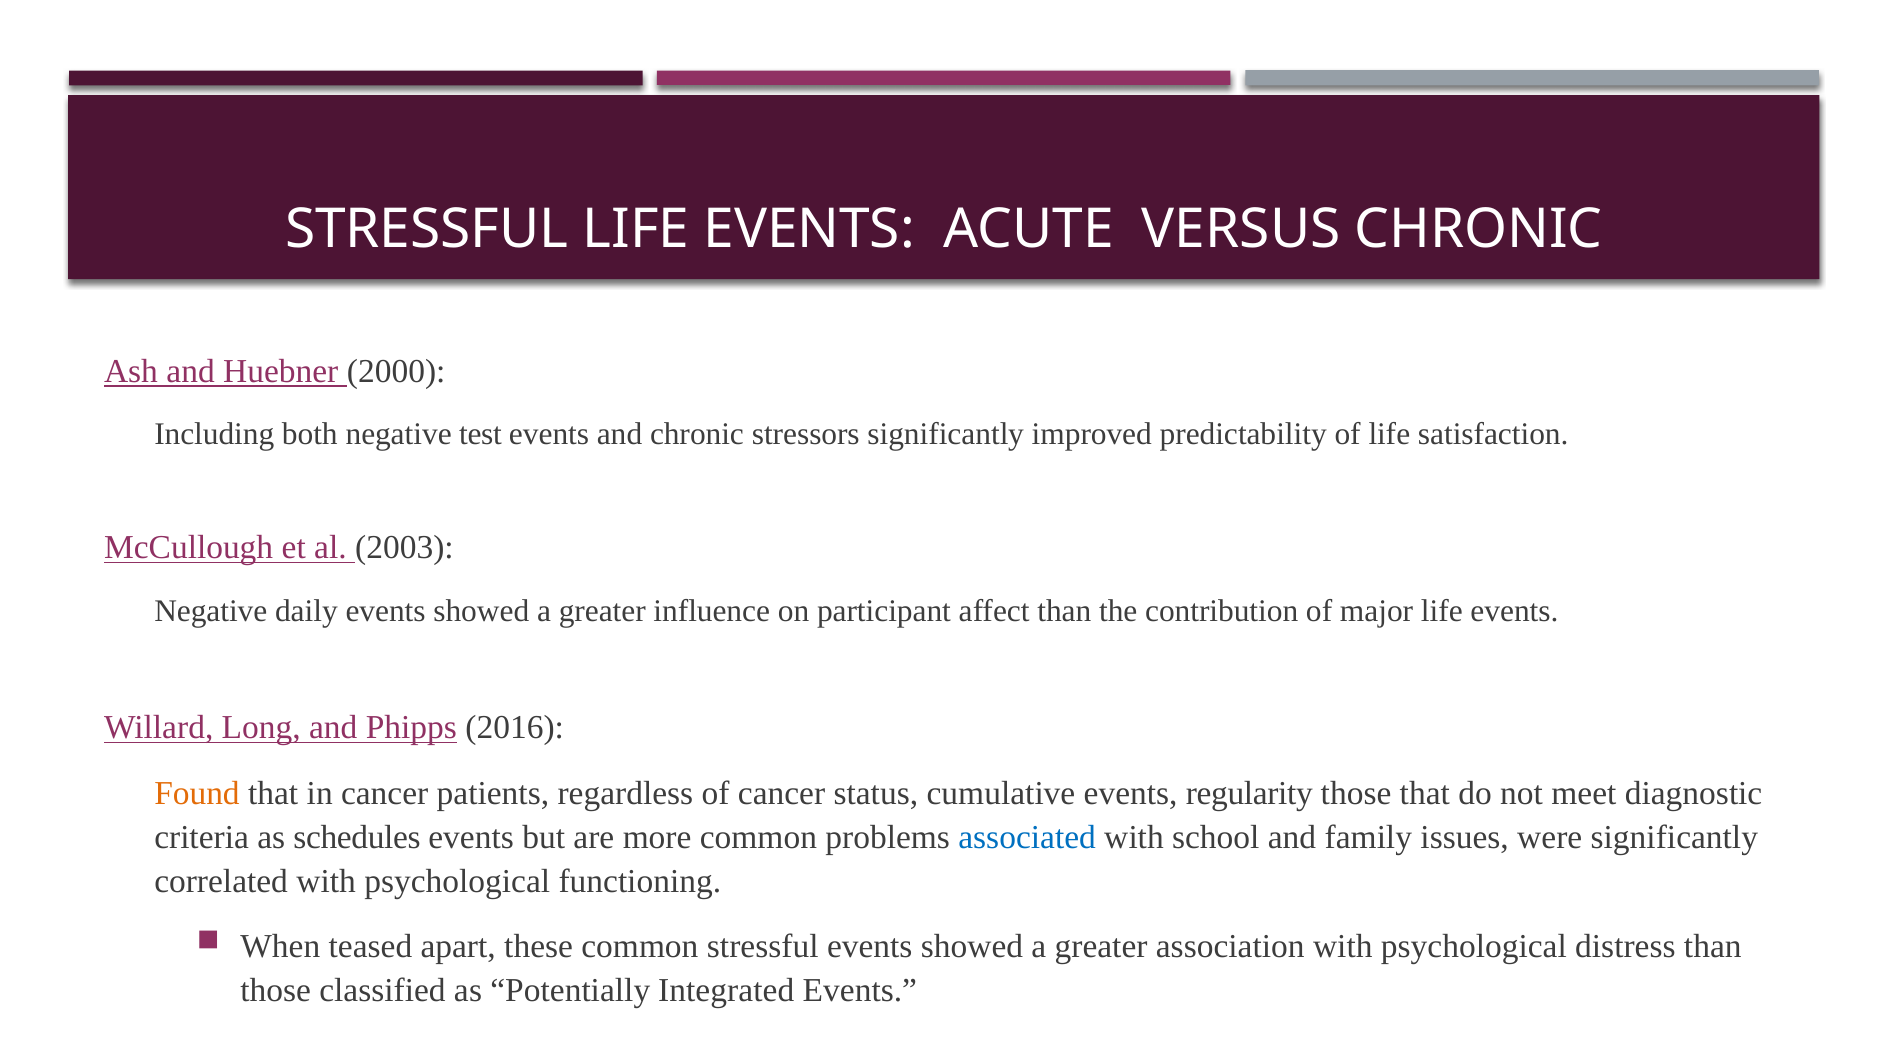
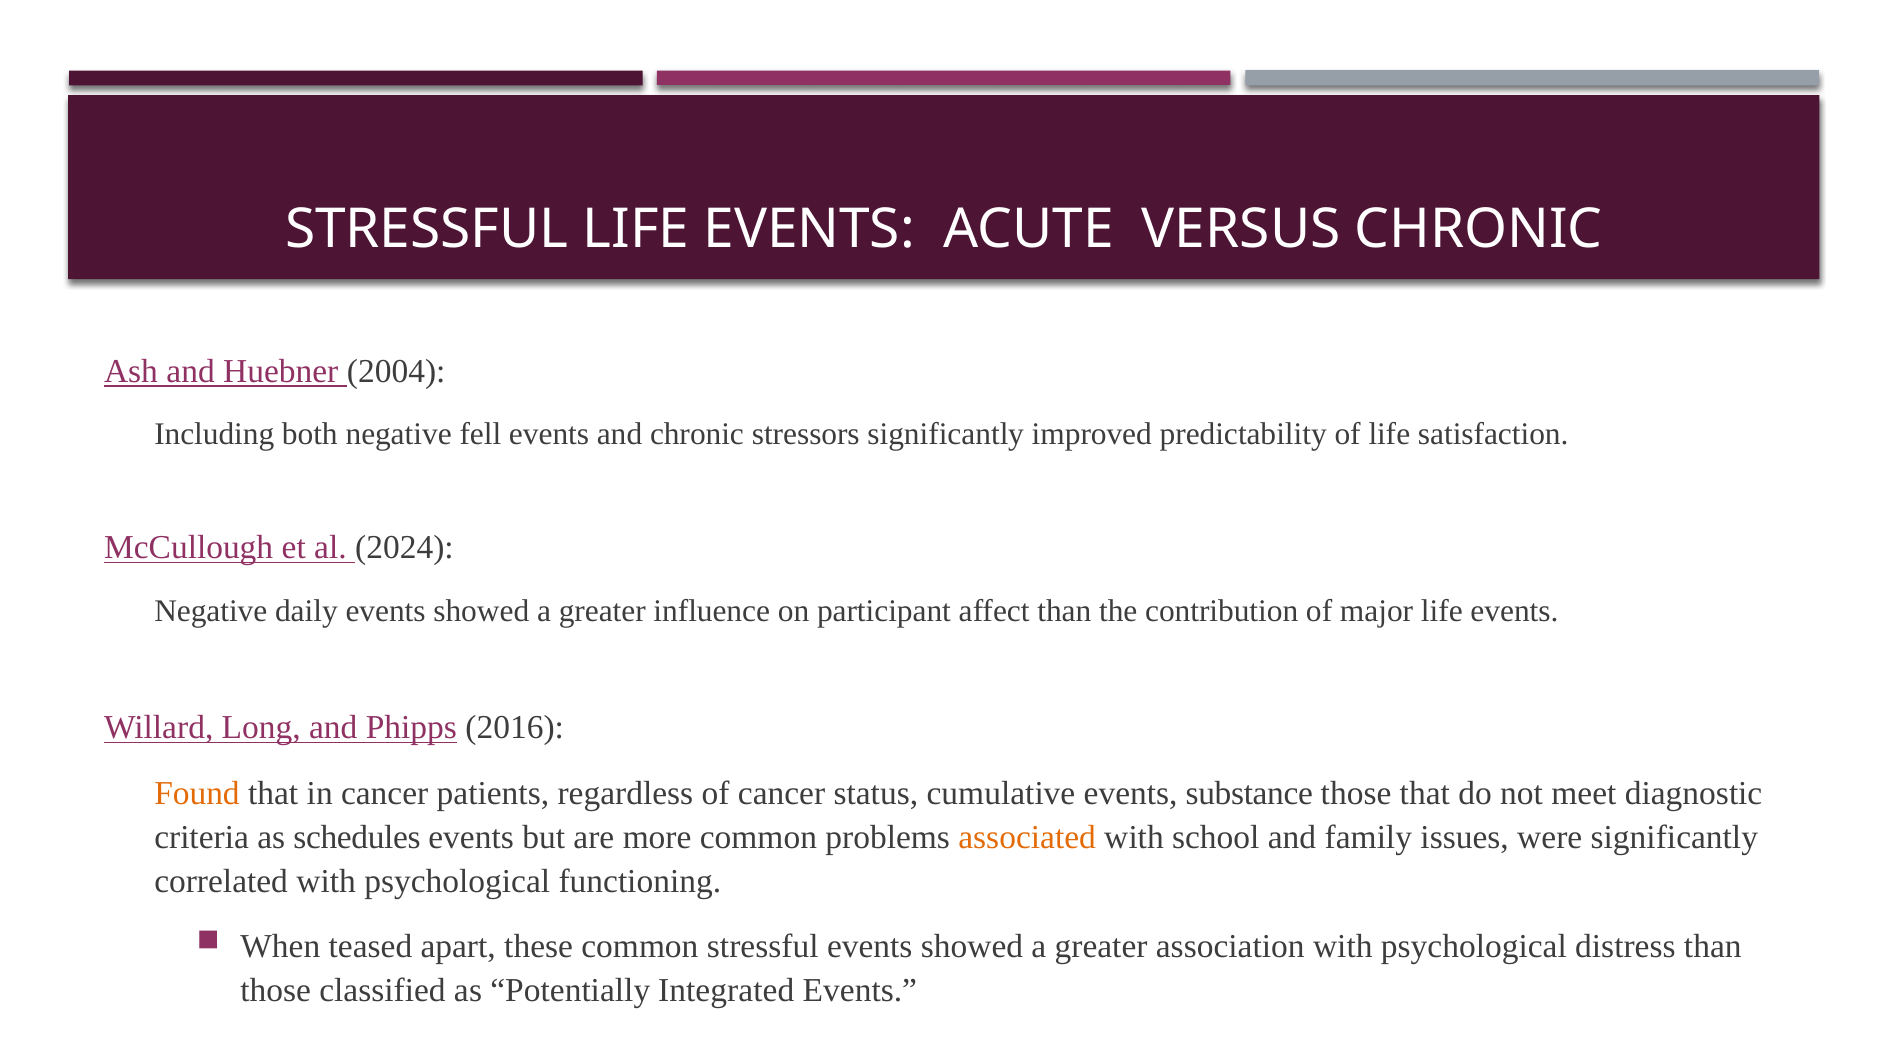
2000: 2000 -> 2004
test: test -> fell
2003: 2003 -> 2024
regularity: regularity -> substance
associated colour: blue -> orange
